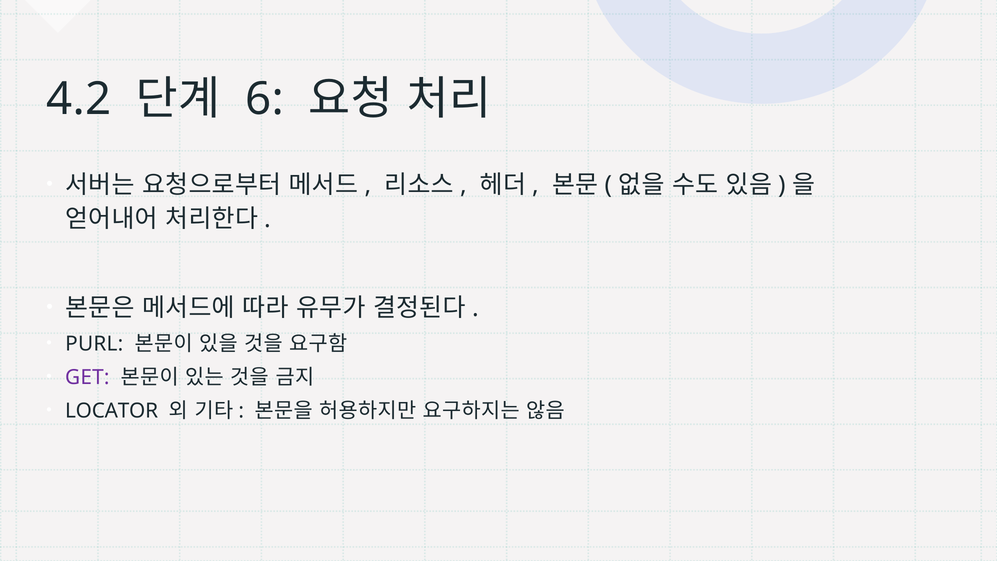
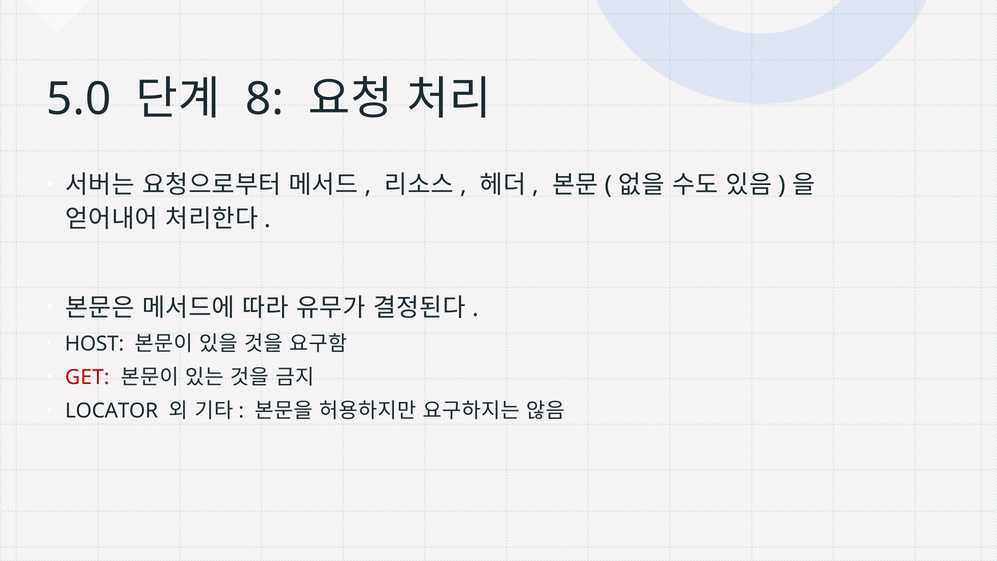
4.2: 4.2 -> 5.0
6: 6 -> 8
PURL: PURL -> HOST
GET colour: purple -> red
